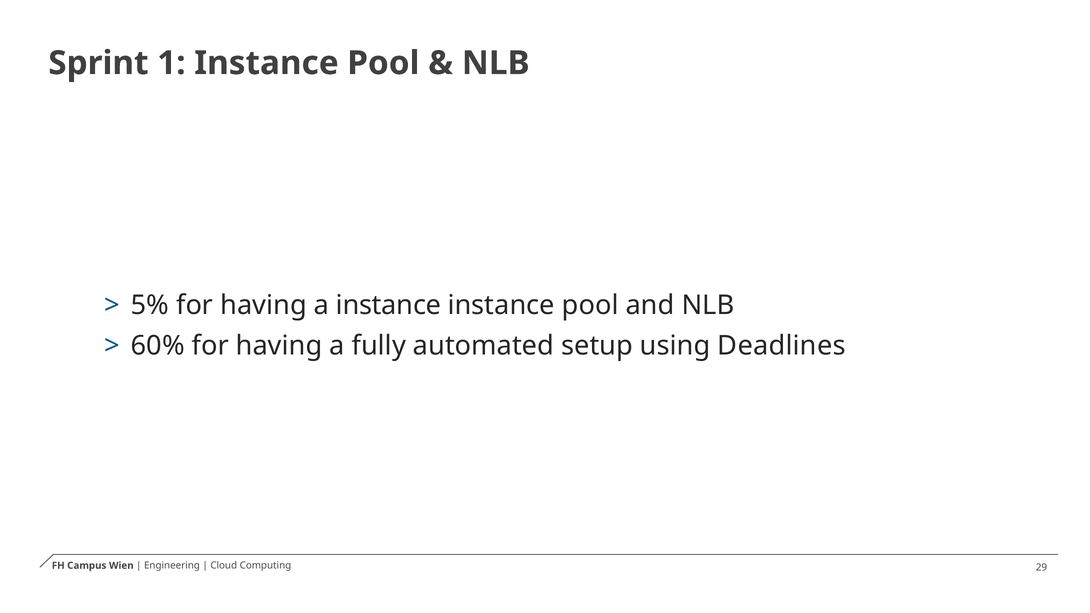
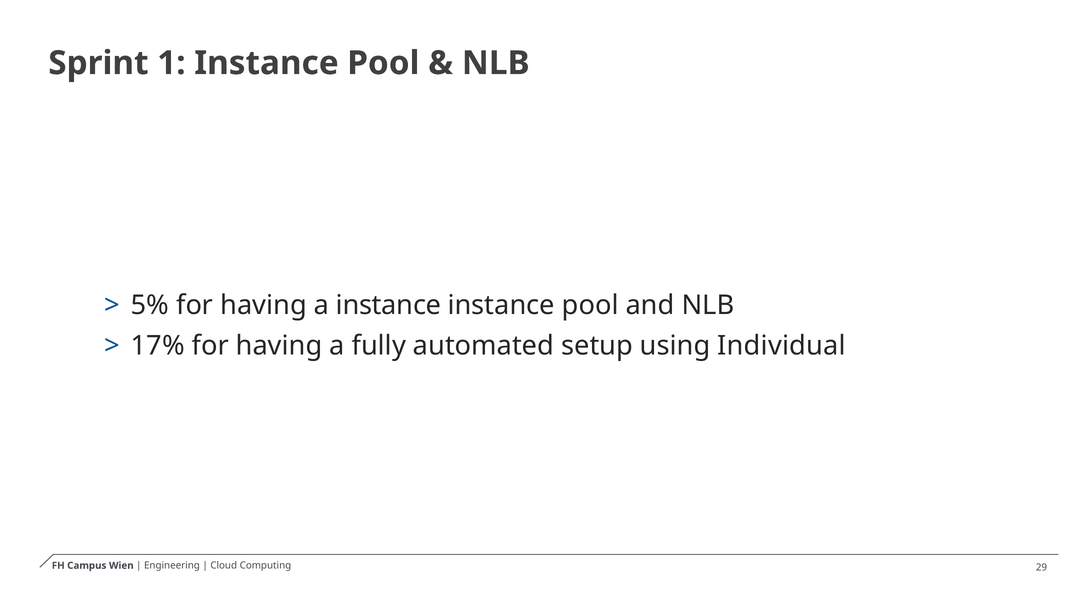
60%: 60% -> 17%
Deadlines: Deadlines -> Individual
